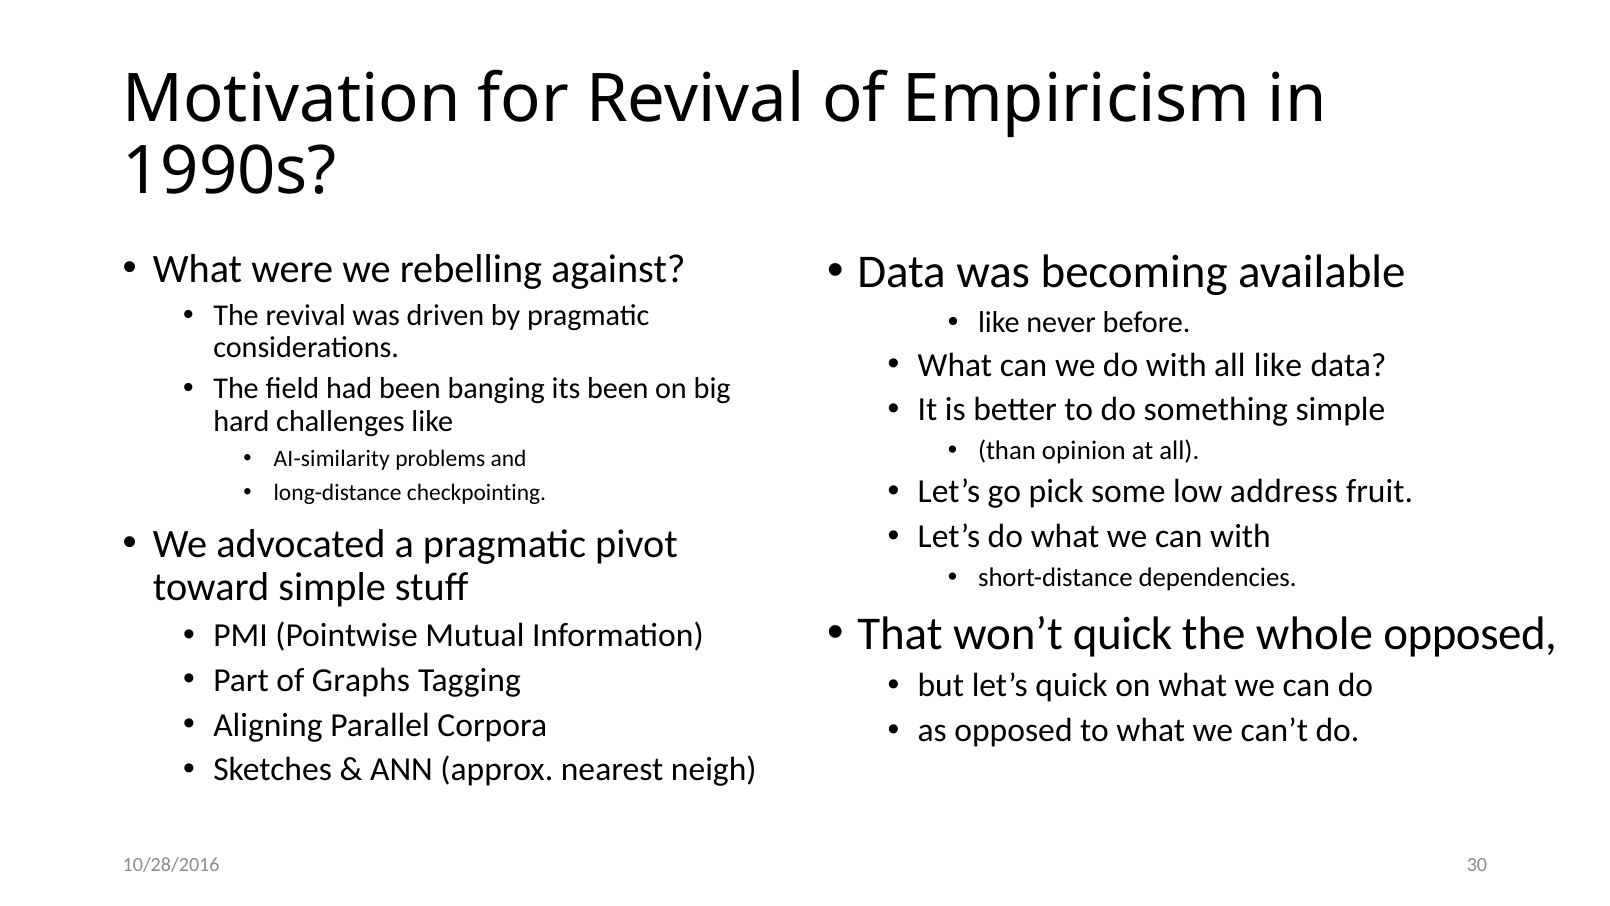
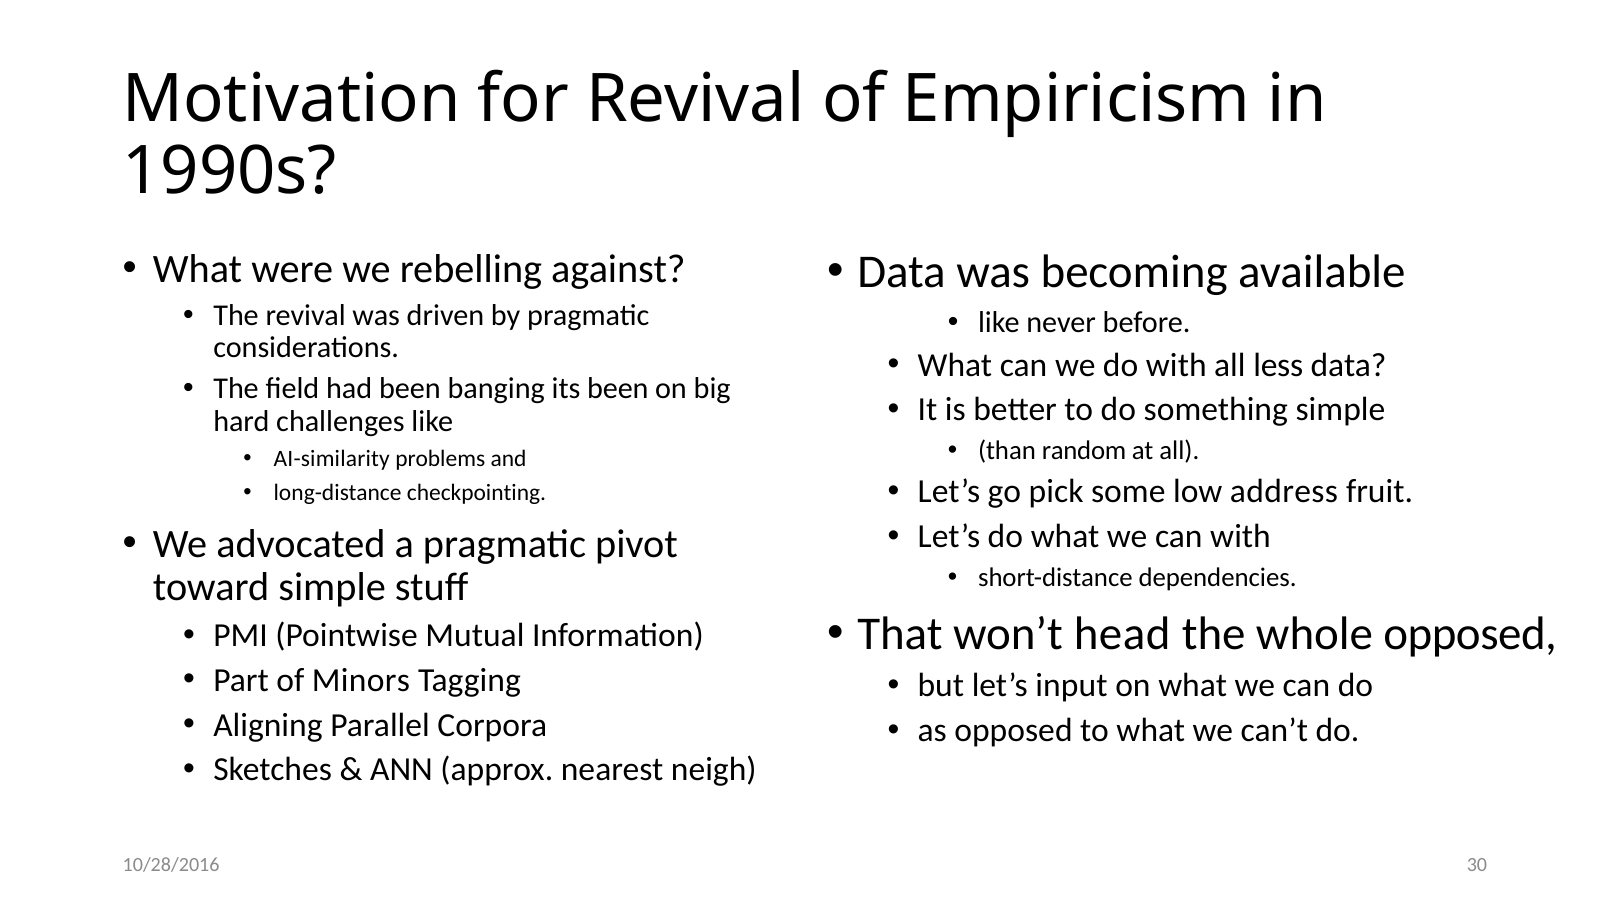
all like: like -> less
opinion: opinion -> random
won’t quick: quick -> head
Graphs: Graphs -> Minors
let’s quick: quick -> input
